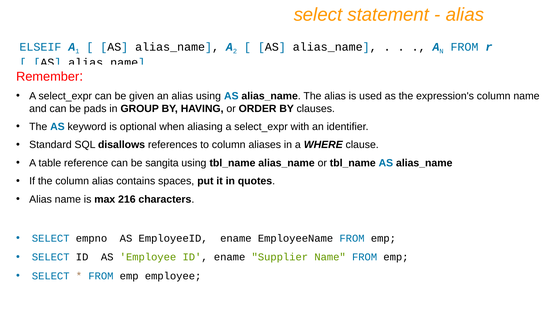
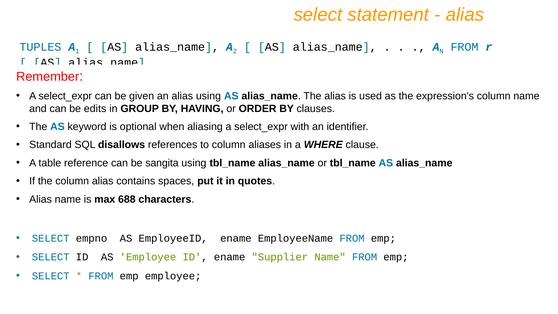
ELSEIF: ELSEIF -> TUPLES
pads: pads -> edits
216: 216 -> 688
